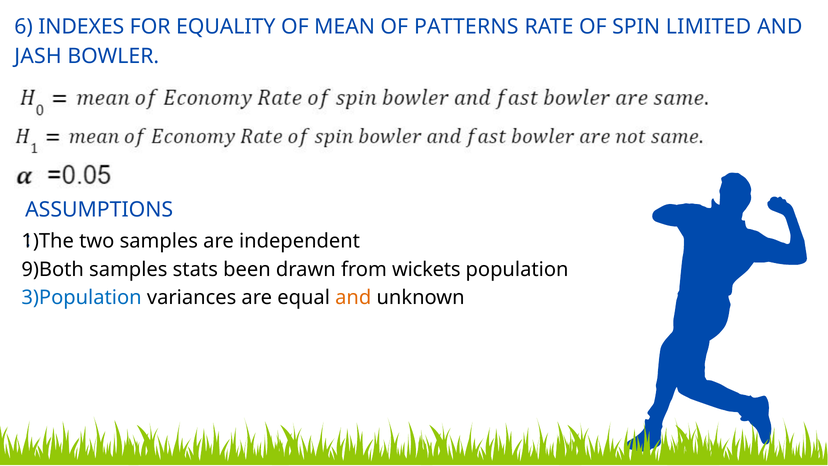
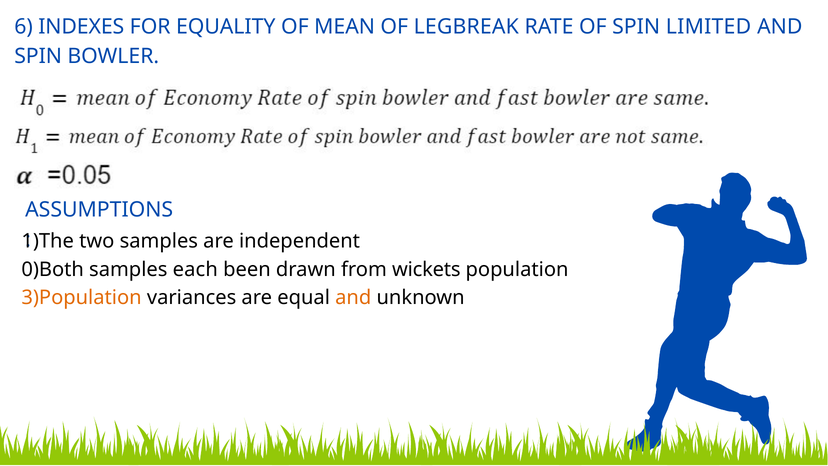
PATTERNS: PATTERNS -> LEGBREAK
JASH at (38, 56): JASH -> SPIN
9)Both: 9)Both -> 0)Both
stats: stats -> each
3)Population colour: blue -> orange
